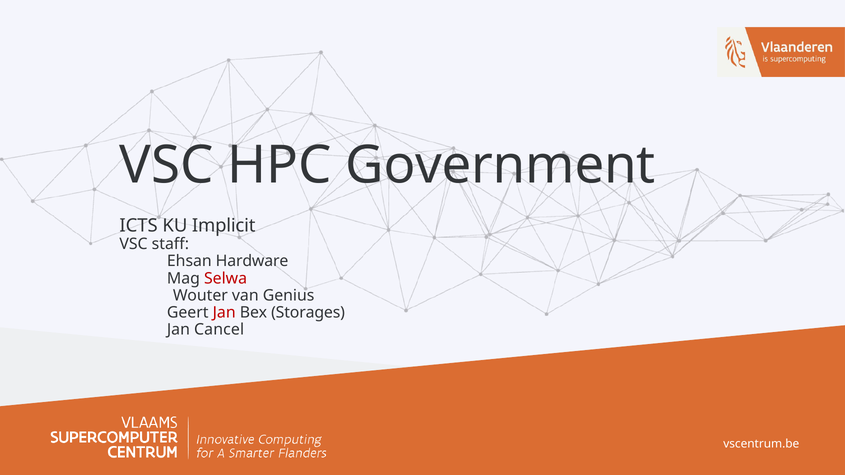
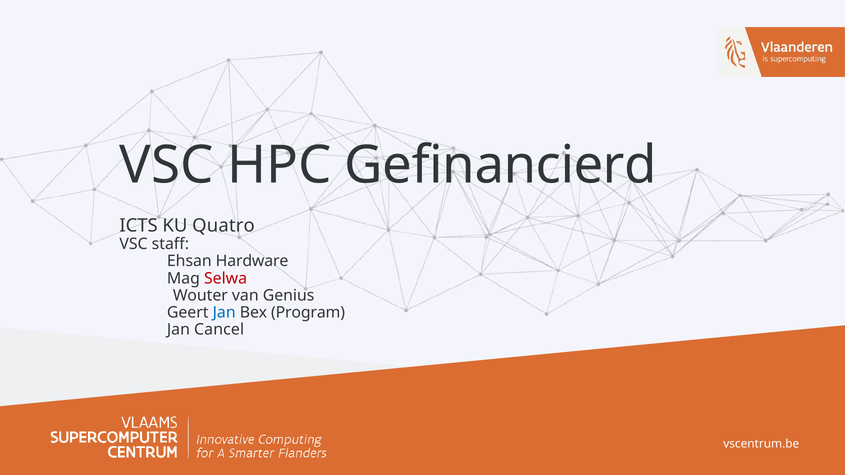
Government: Government -> Gefinancierd
Implicit: Implicit -> Quatro
Jan at (224, 313) colour: red -> blue
Storages: Storages -> Program
